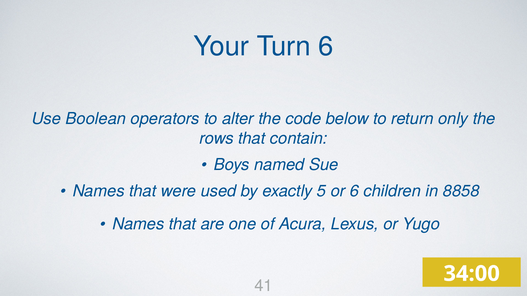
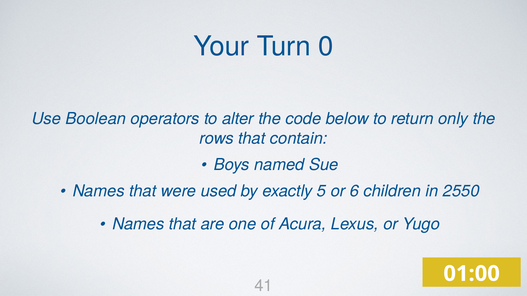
Turn 6: 6 -> 0
8858: 8858 -> 2550
34:00: 34:00 -> 01:00
